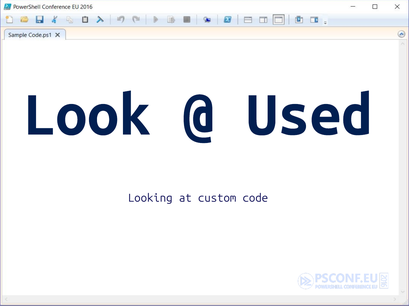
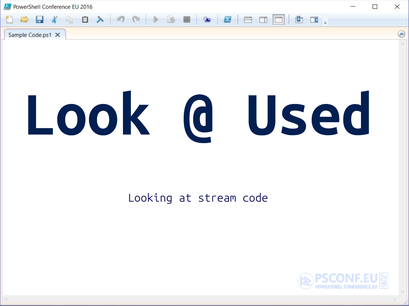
custom: custom -> stream
